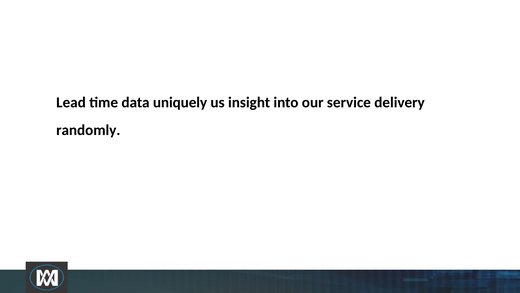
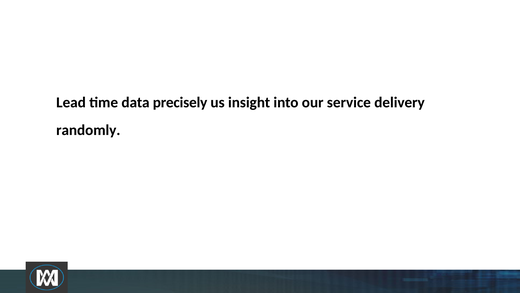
uniquely: uniquely -> precisely
